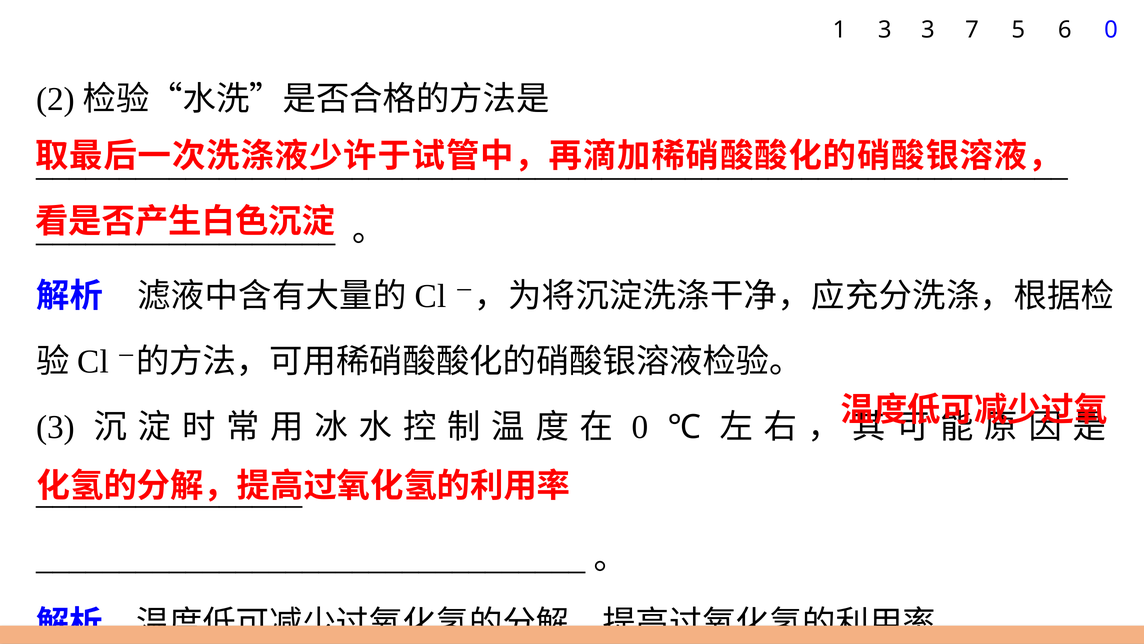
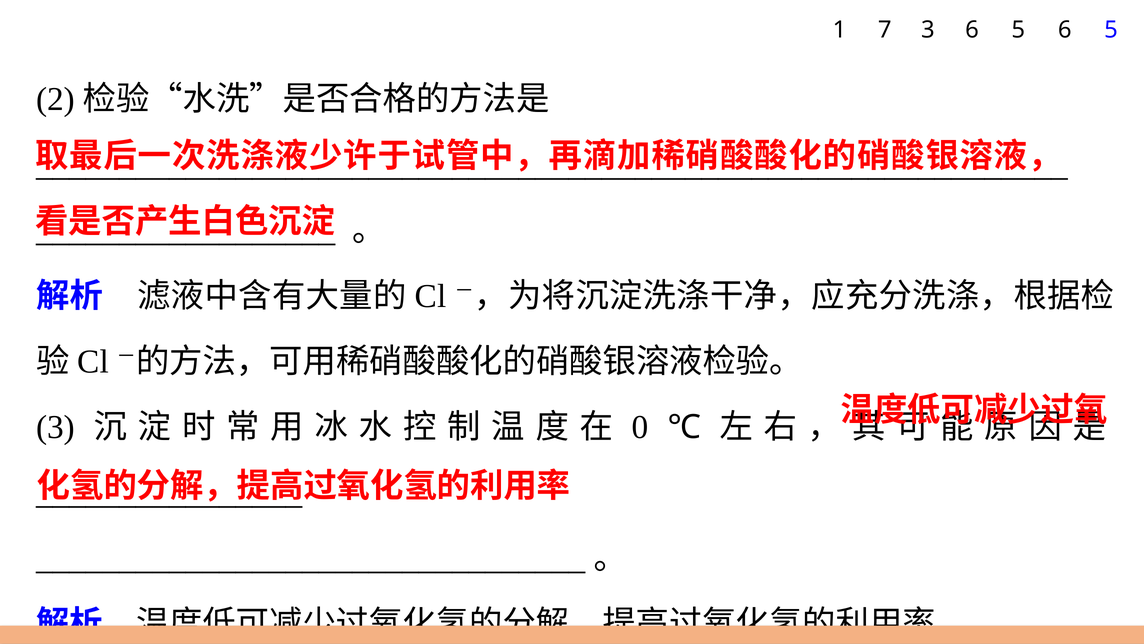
1 3: 3 -> 7
3 7: 7 -> 6
6 0: 0 -> 5
